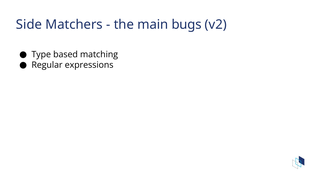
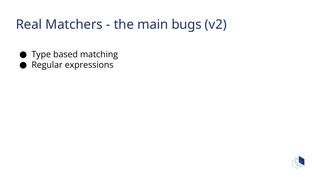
Side: Side -> Real
